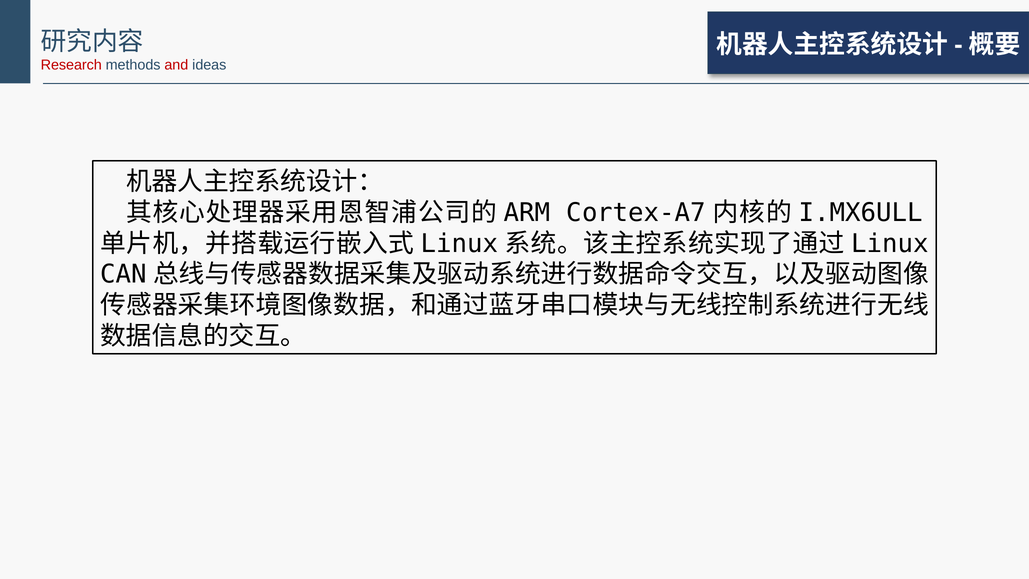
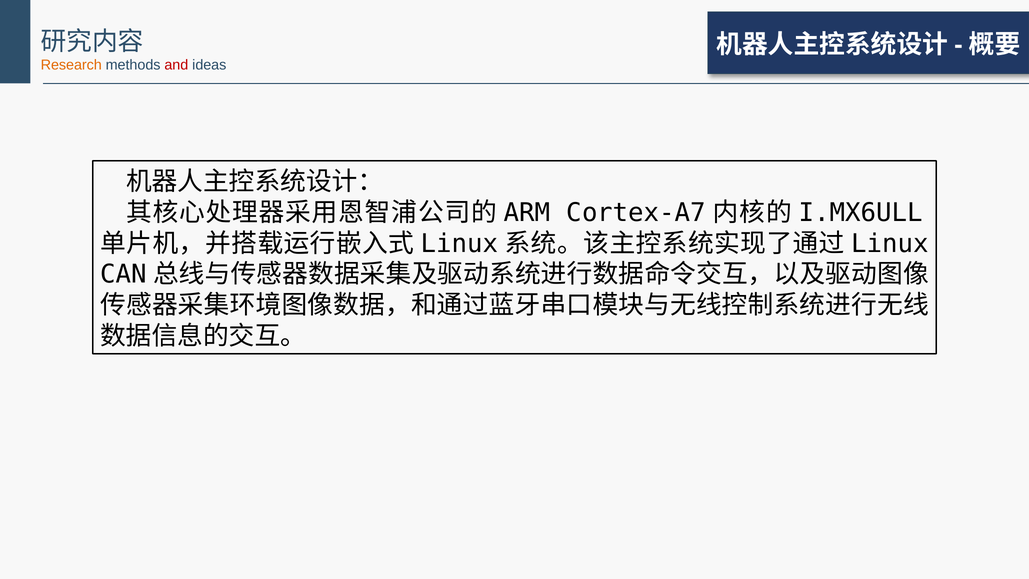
Research colour: red -> orange
